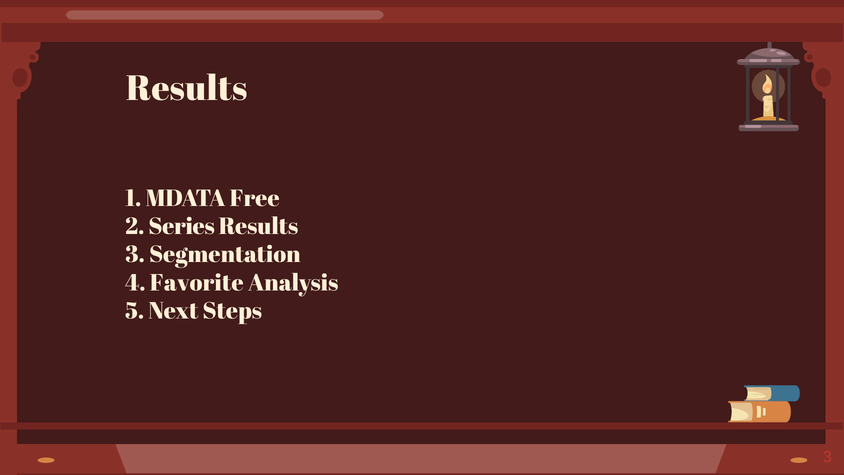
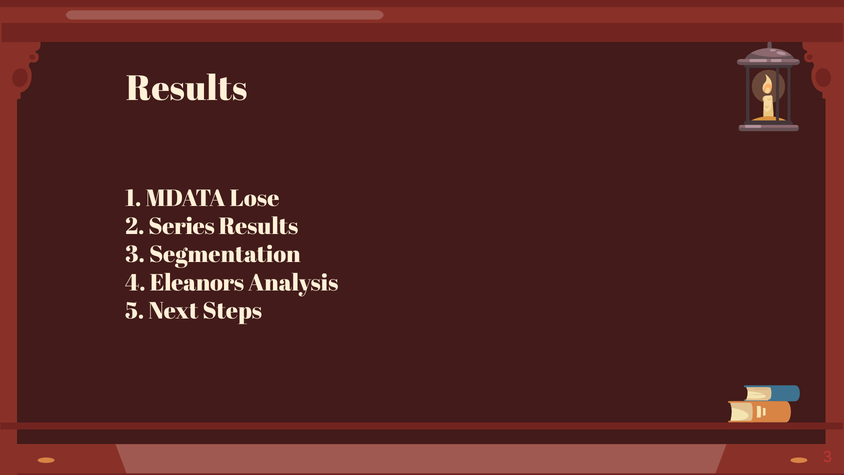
Free: Free -> Lose
Favorite: Favorite -> Eleanors
